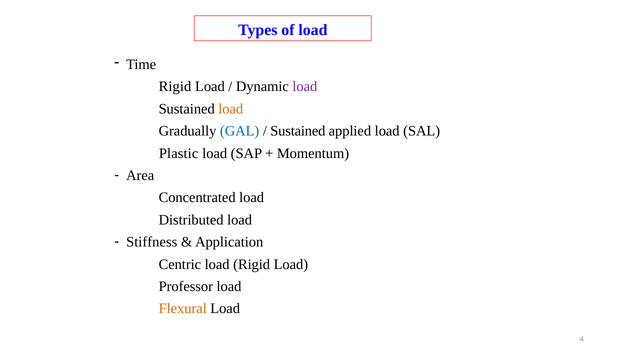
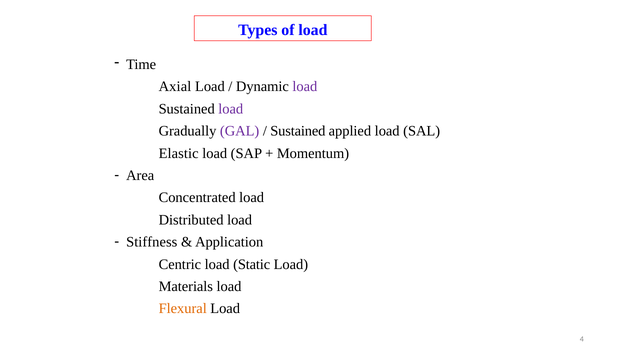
Rigid at (175, 87): Rigid -> Axial
load at (231, 109) colour: orange -> purple
GAL colour: blue -> purple
Plastic: Plastic -> Elastic
load Rigid: Rigid -> Static
Professor: Professor -> Materials
